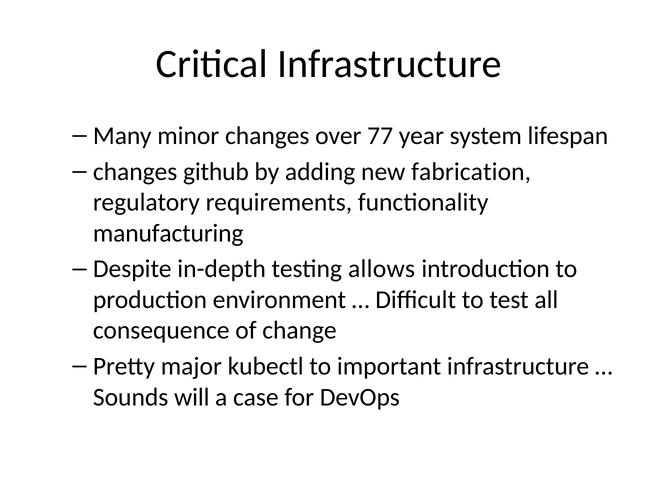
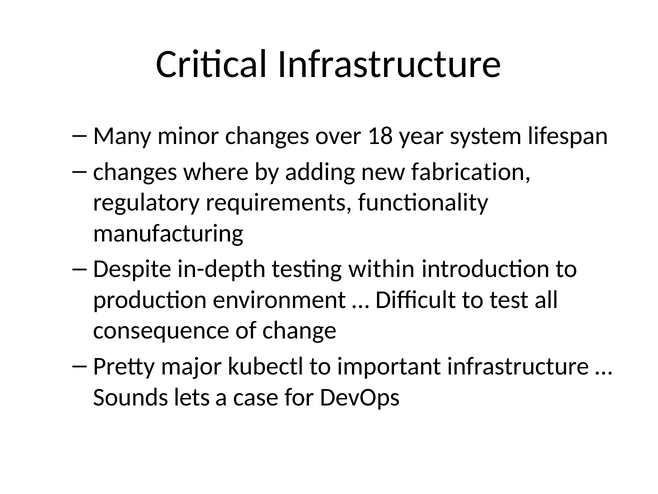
77: 77 -> 18
github: github -> where
allows: allows -> within
will: will -> lets
